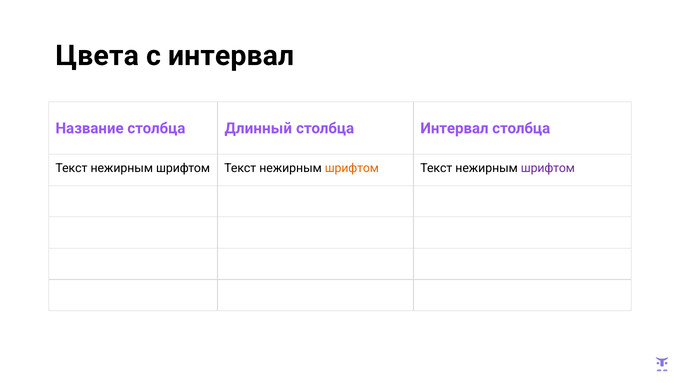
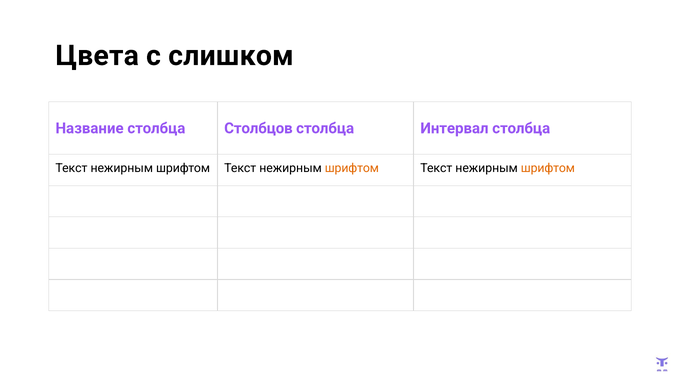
с интервал: интервал -> слишком
Длинный: Длинный -> Столбцов
шрифтом at (548, 168) colour: purple -> orange
